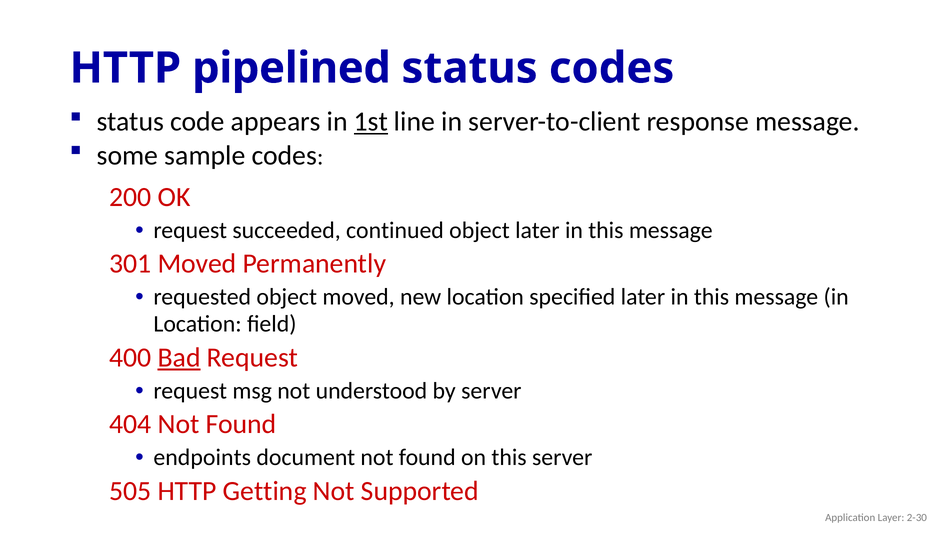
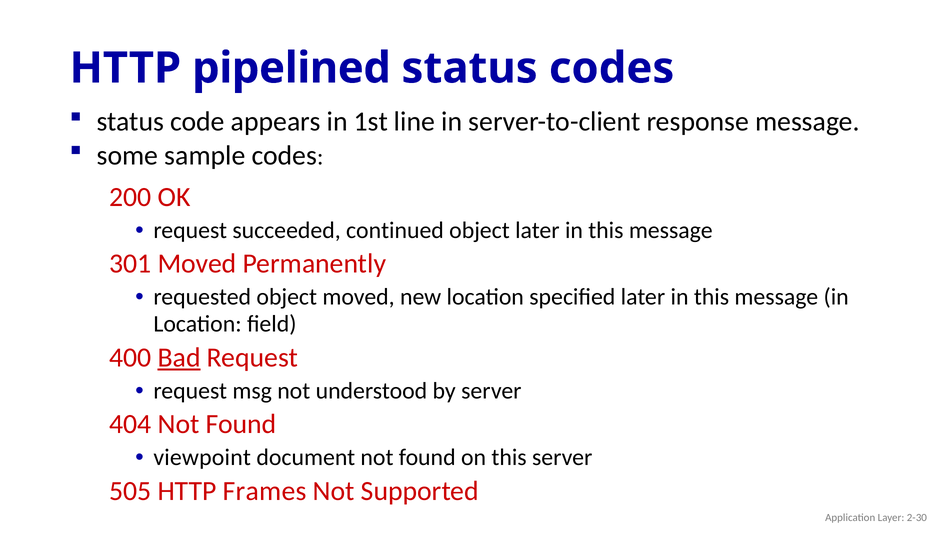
1st underline: present -> none
endpoints: endpoints -> viewpoint
Getting: Getting -> Frames
